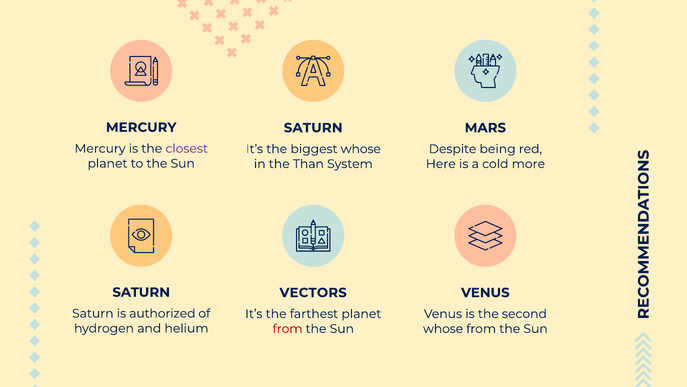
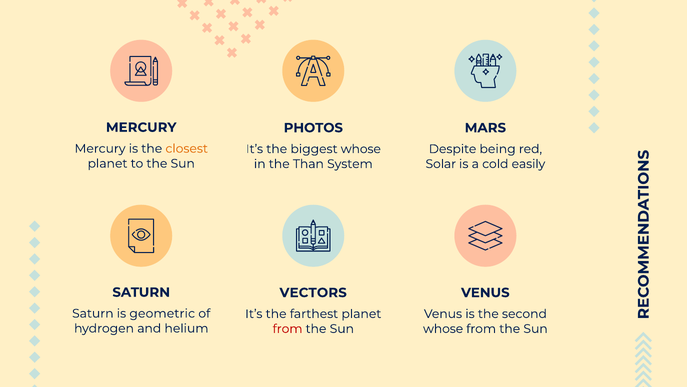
SATURN at (313, 128): SATURN -> PHOTOS
closest colour: purple -> orange
Here: Here -> Solar
more: more -> easily
authorized: authorized -> geometric
